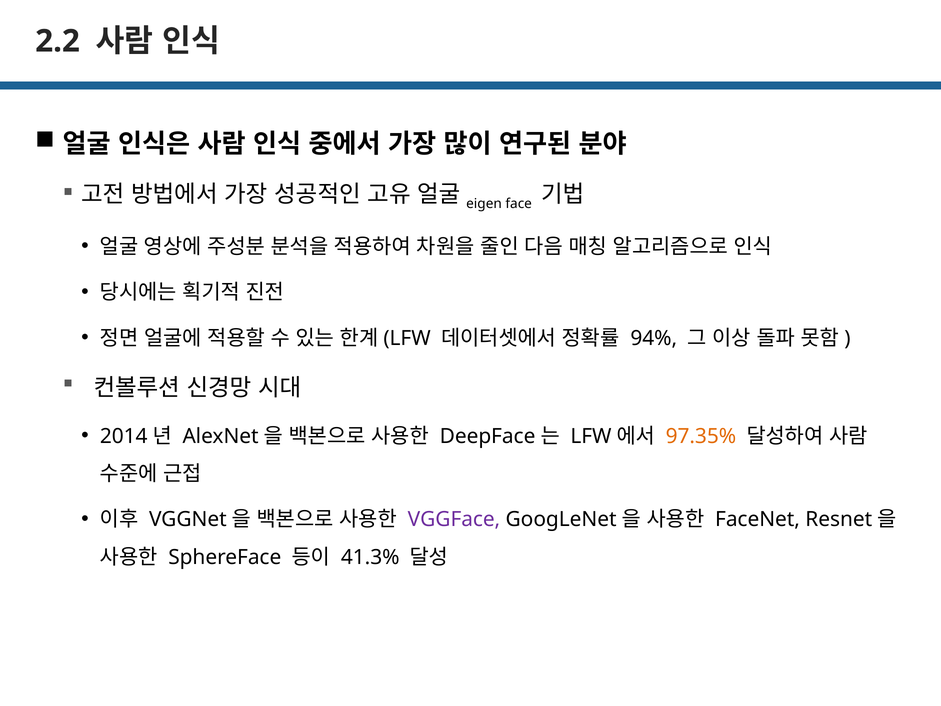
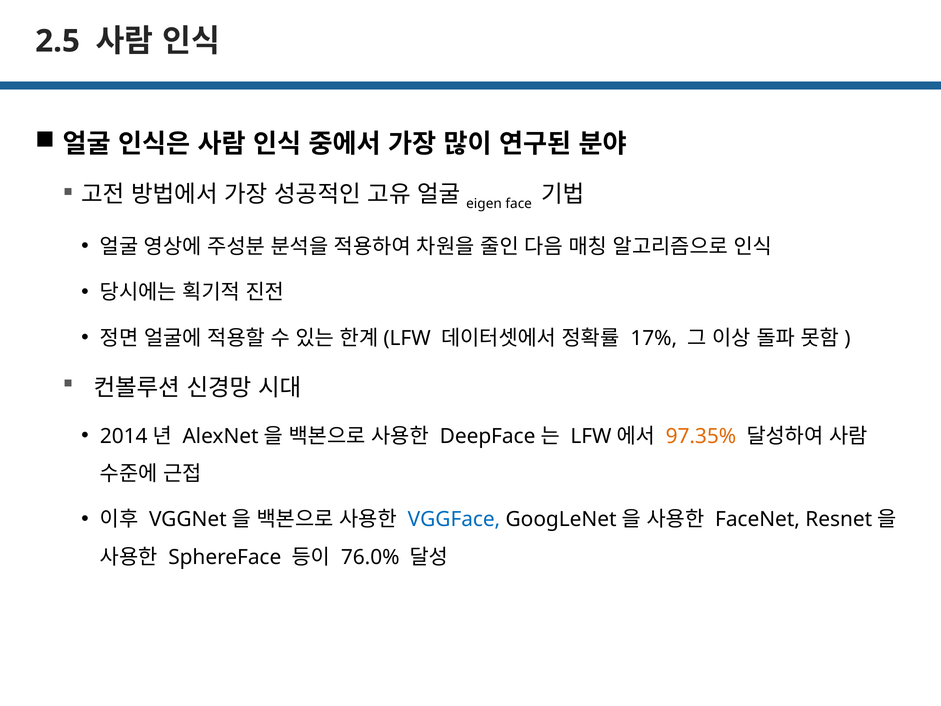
2.2: 2.2 -> 2.5
94%: 94% -> 17%
VGGFace colour: purple -> blue
41.3%: 41.3% -> 76.0%
